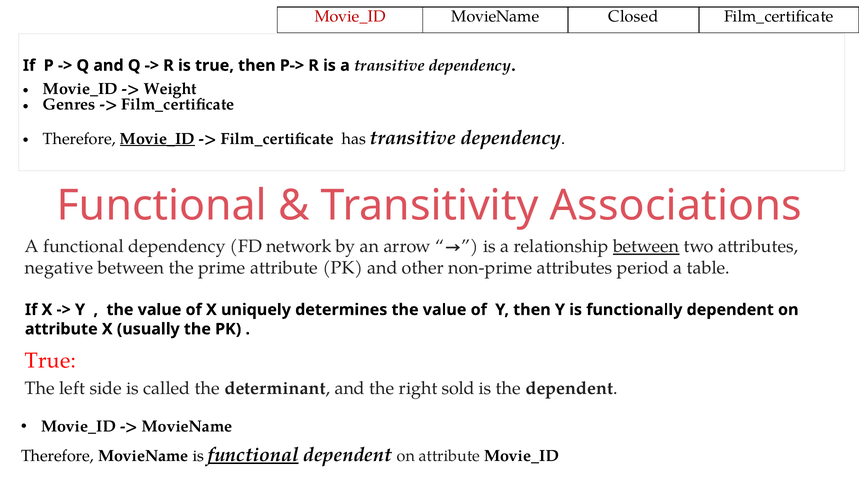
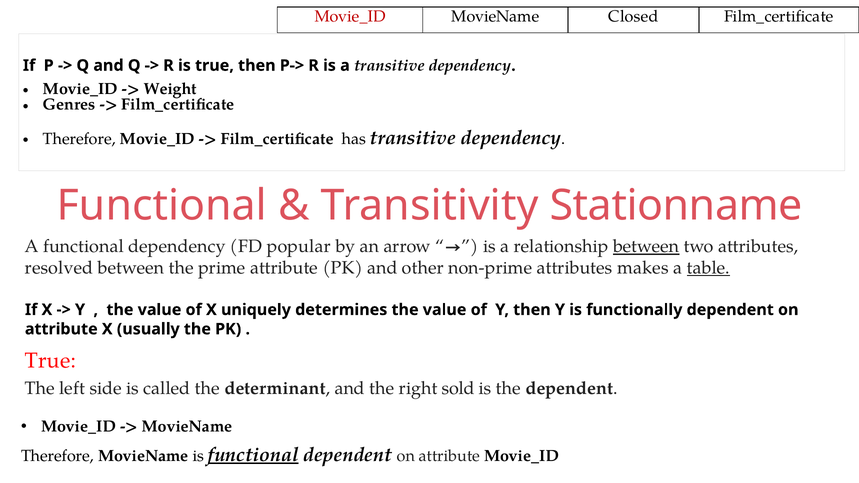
Movie_ID at (157, 139) underline: present -> none
Associations: Associations -> Stationname
network: network -> popular
negative: negative -> resolved
period: period -> makes
table underline: none -> present
